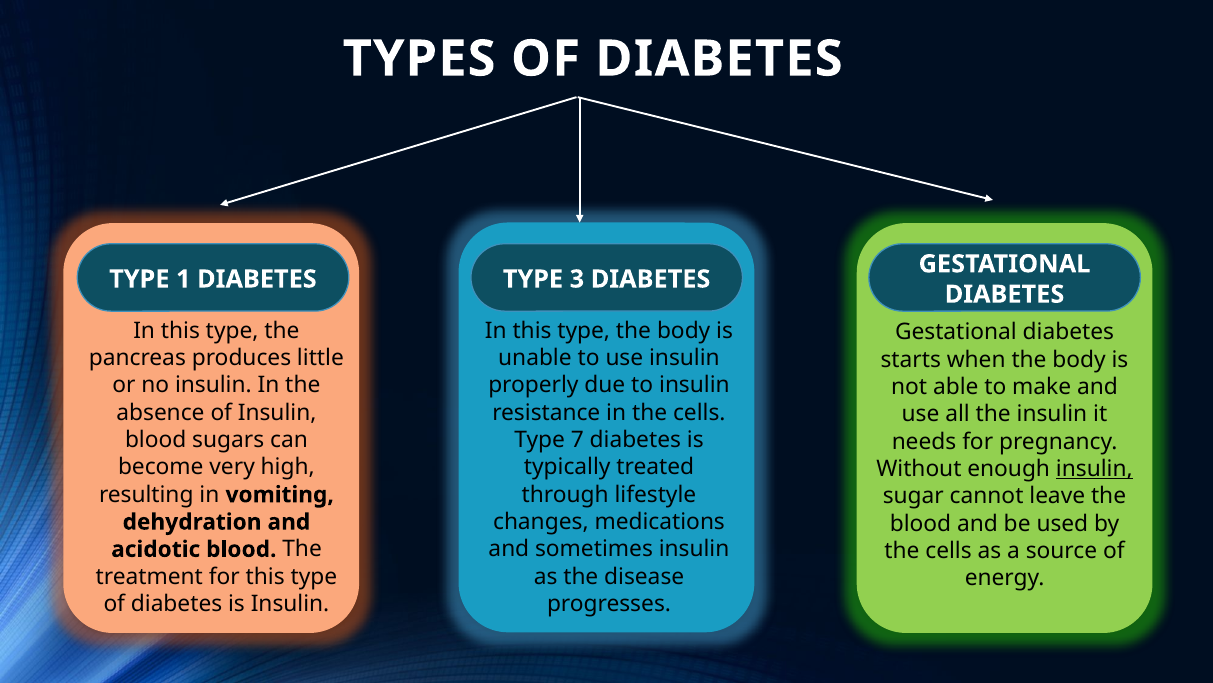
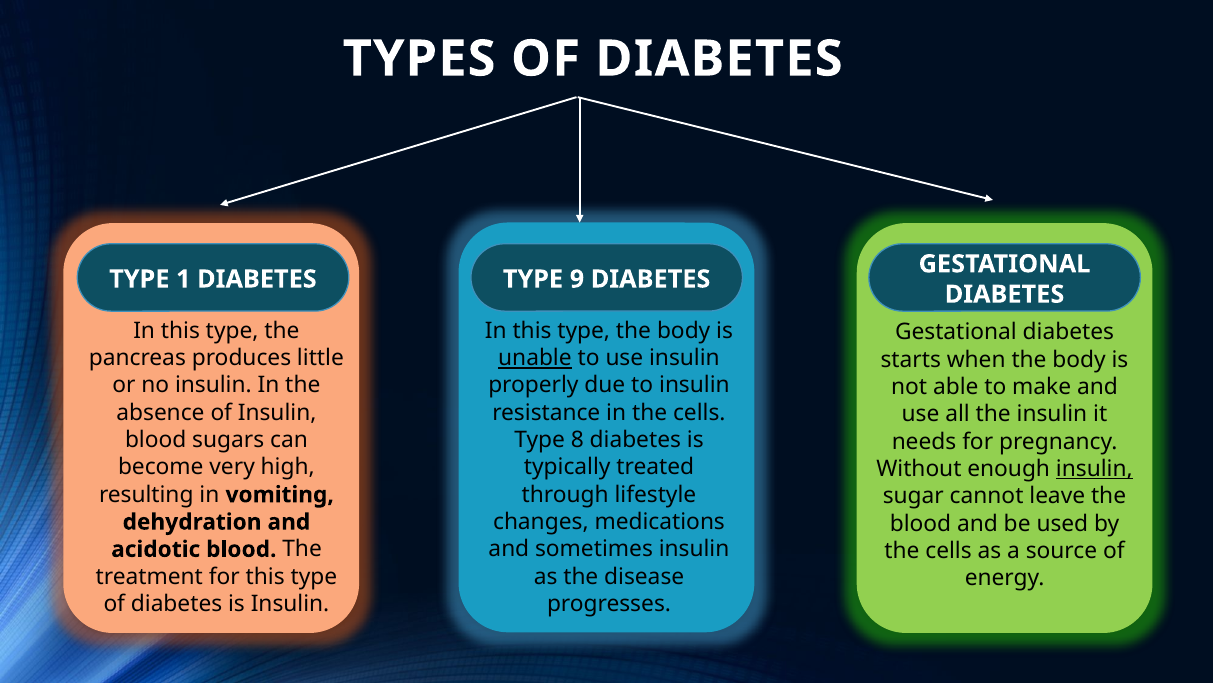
3: 3 -> 9
unable underline: none -> present
7: 7 -> 8
